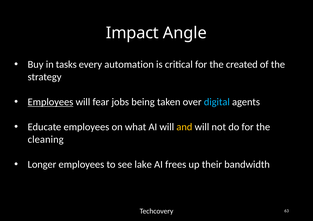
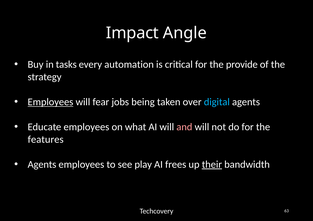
created: created -> provide
and colour: yellow -> pink
cleaning: cleaning -> features
Longer at (42, 165): Longer -> Agents
lake: lake -> play
their underline: none -> present
